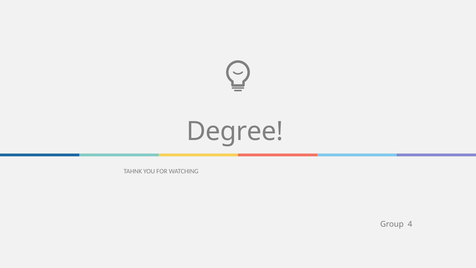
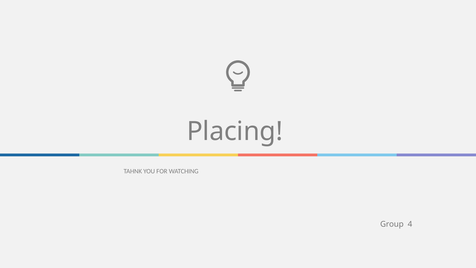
Degree: Degree -> Placing
